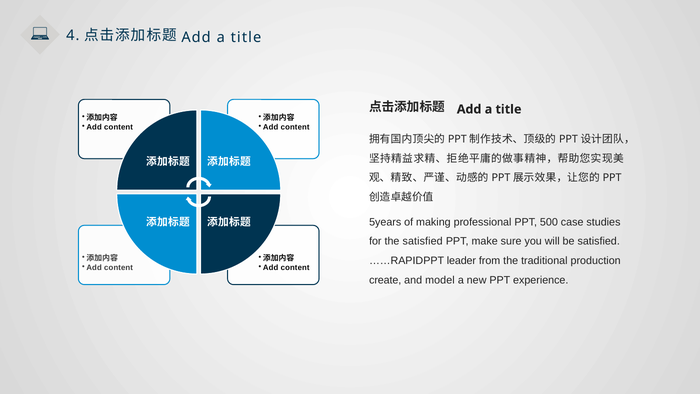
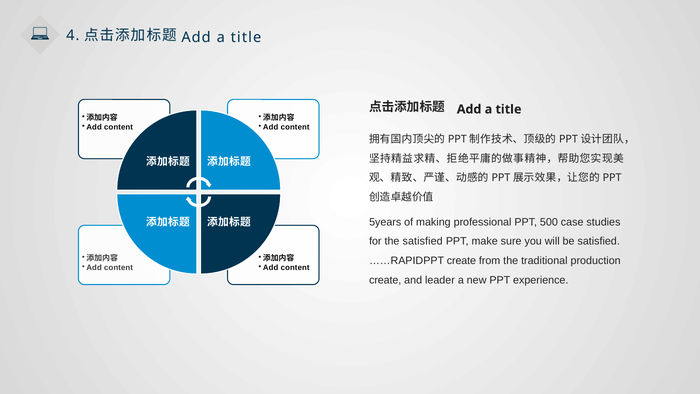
……RAPIDPPT leader: leader -> create
model: model -> leader
